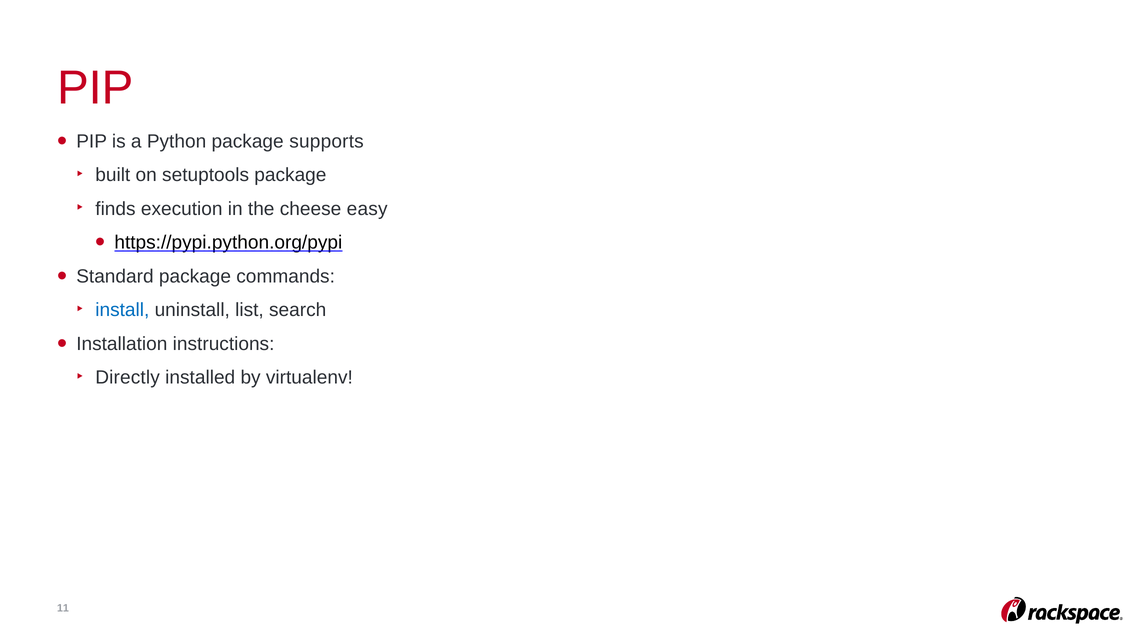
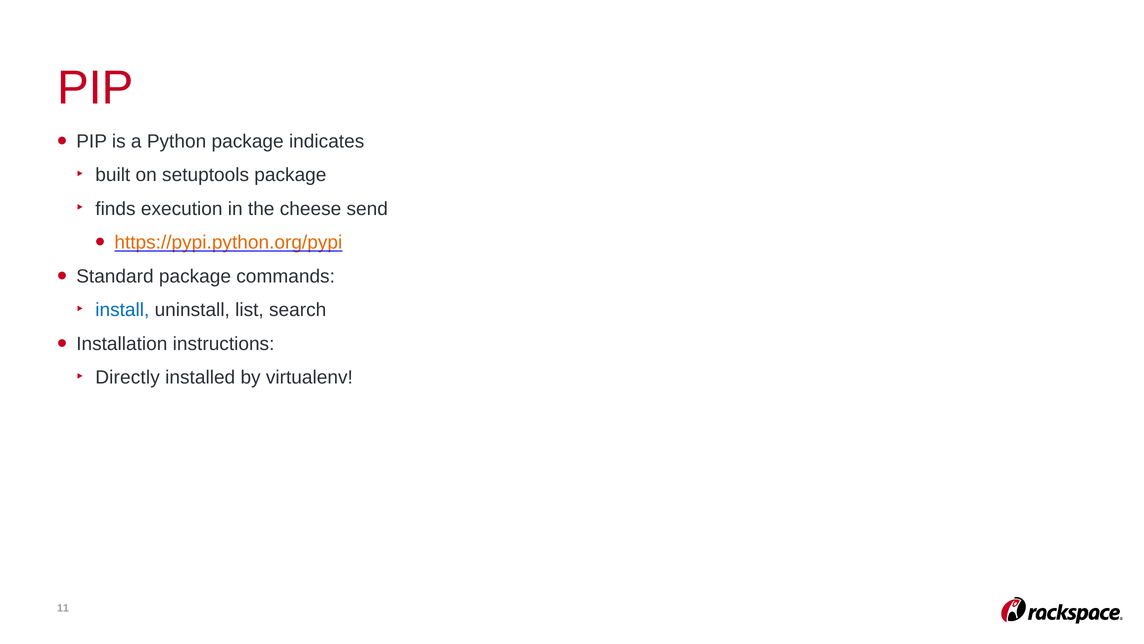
supports: supports -> indicates
easy: easy -> send
https://pypi.python.org/pypi colour: black -> orange
